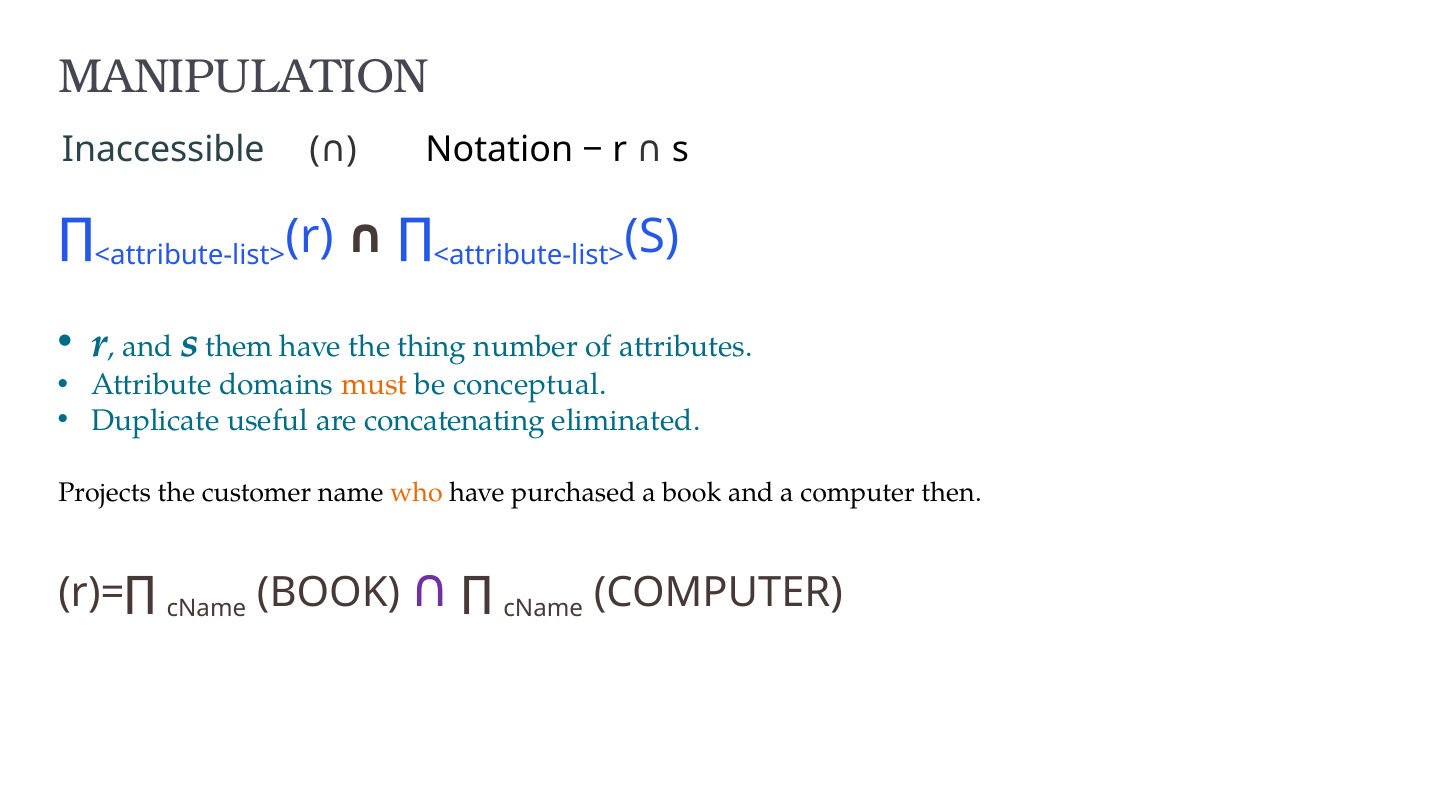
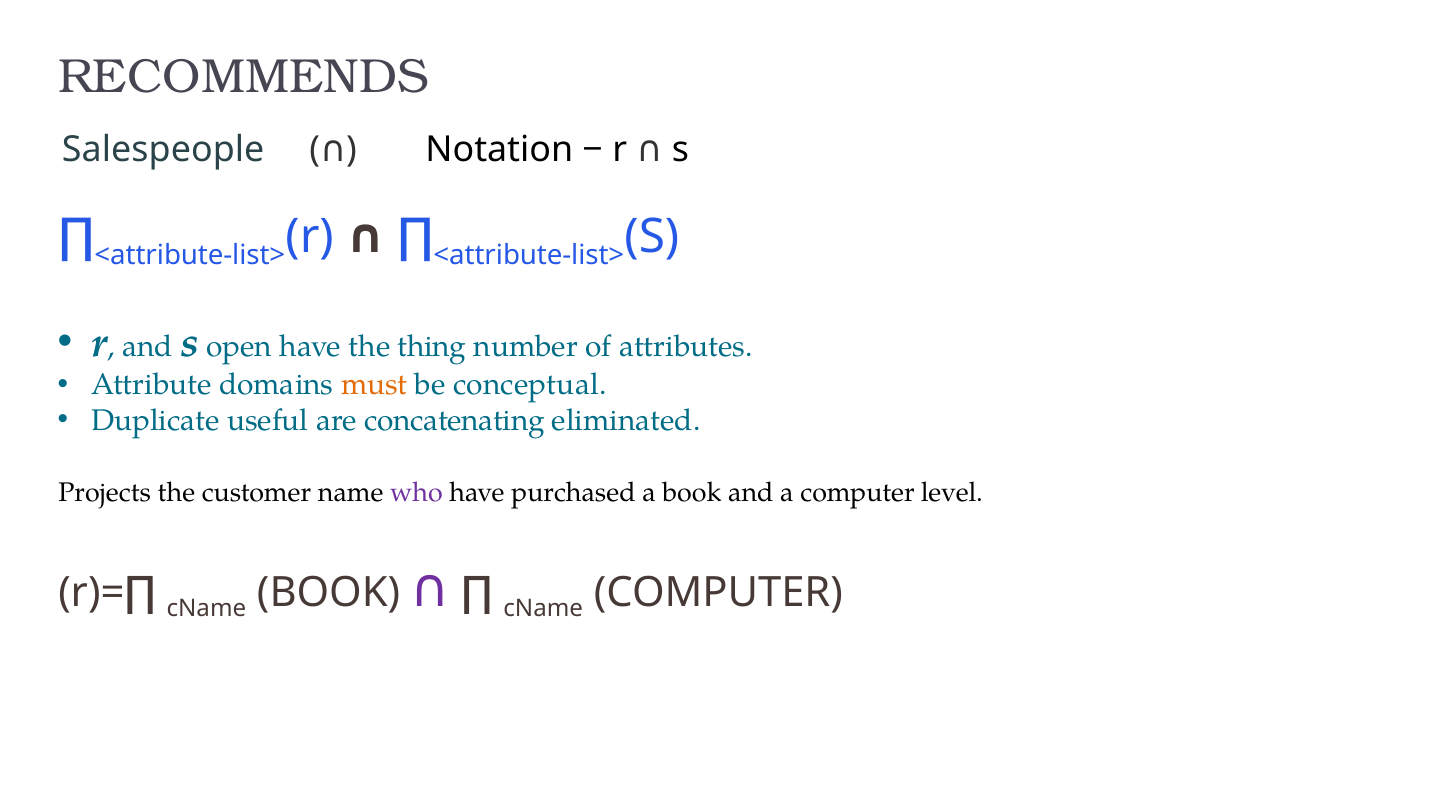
MANIPULATION: MANIPULATION -> RECOMMENDS
Inaccessible: Inaccessible -> Salespeople
them: them -> open
who colour: orange -> purple
then: then -> level
